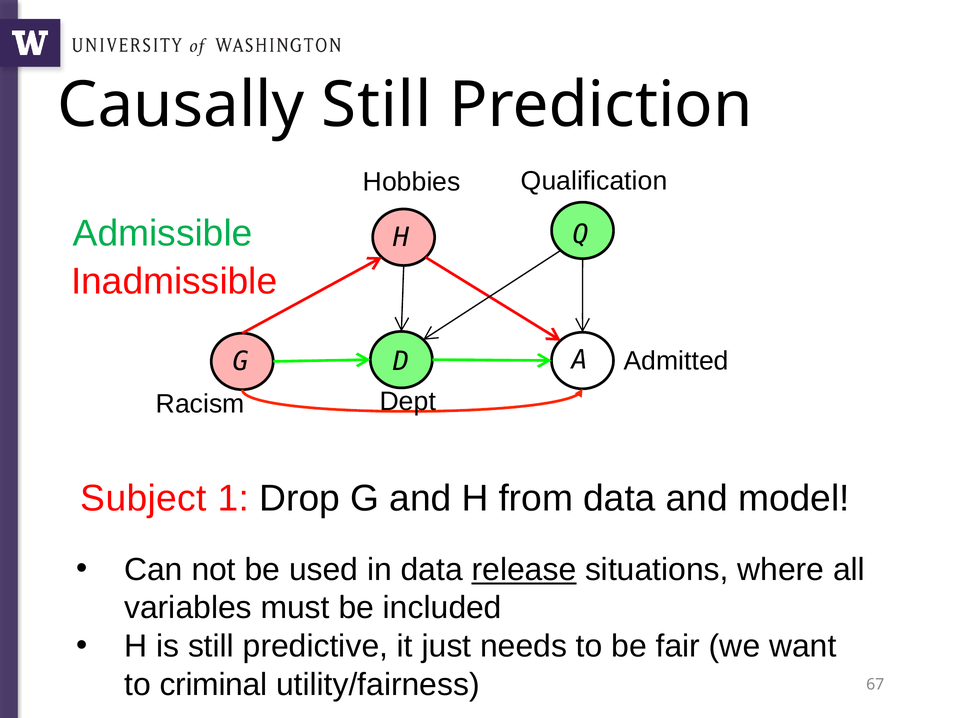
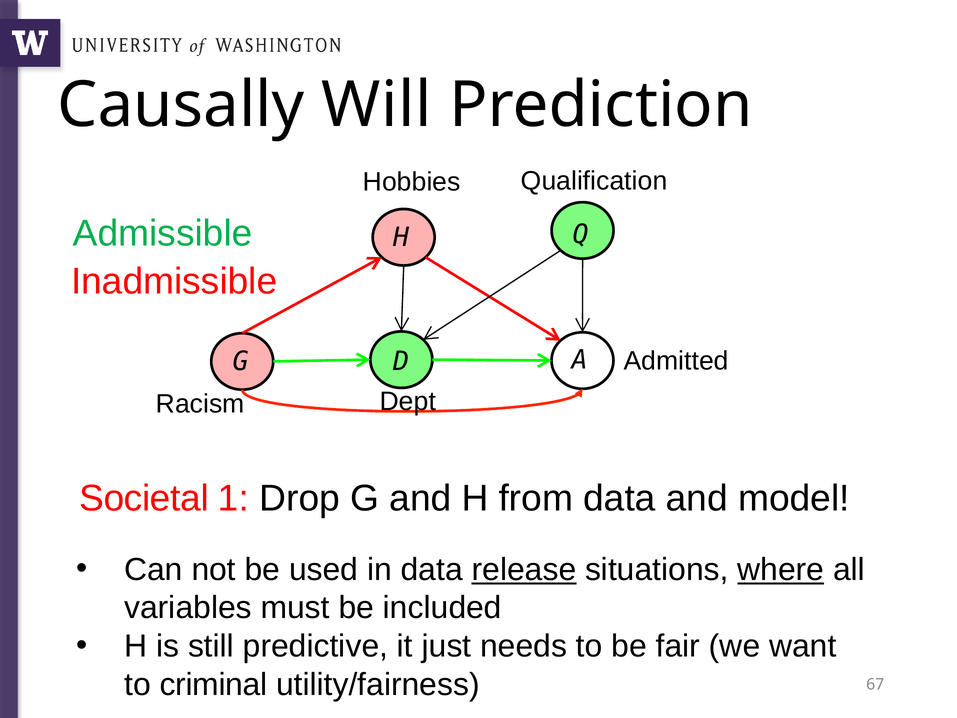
Causally Still: Still -> Will
Subject: Subject -> Societal
where underline: none -> present
